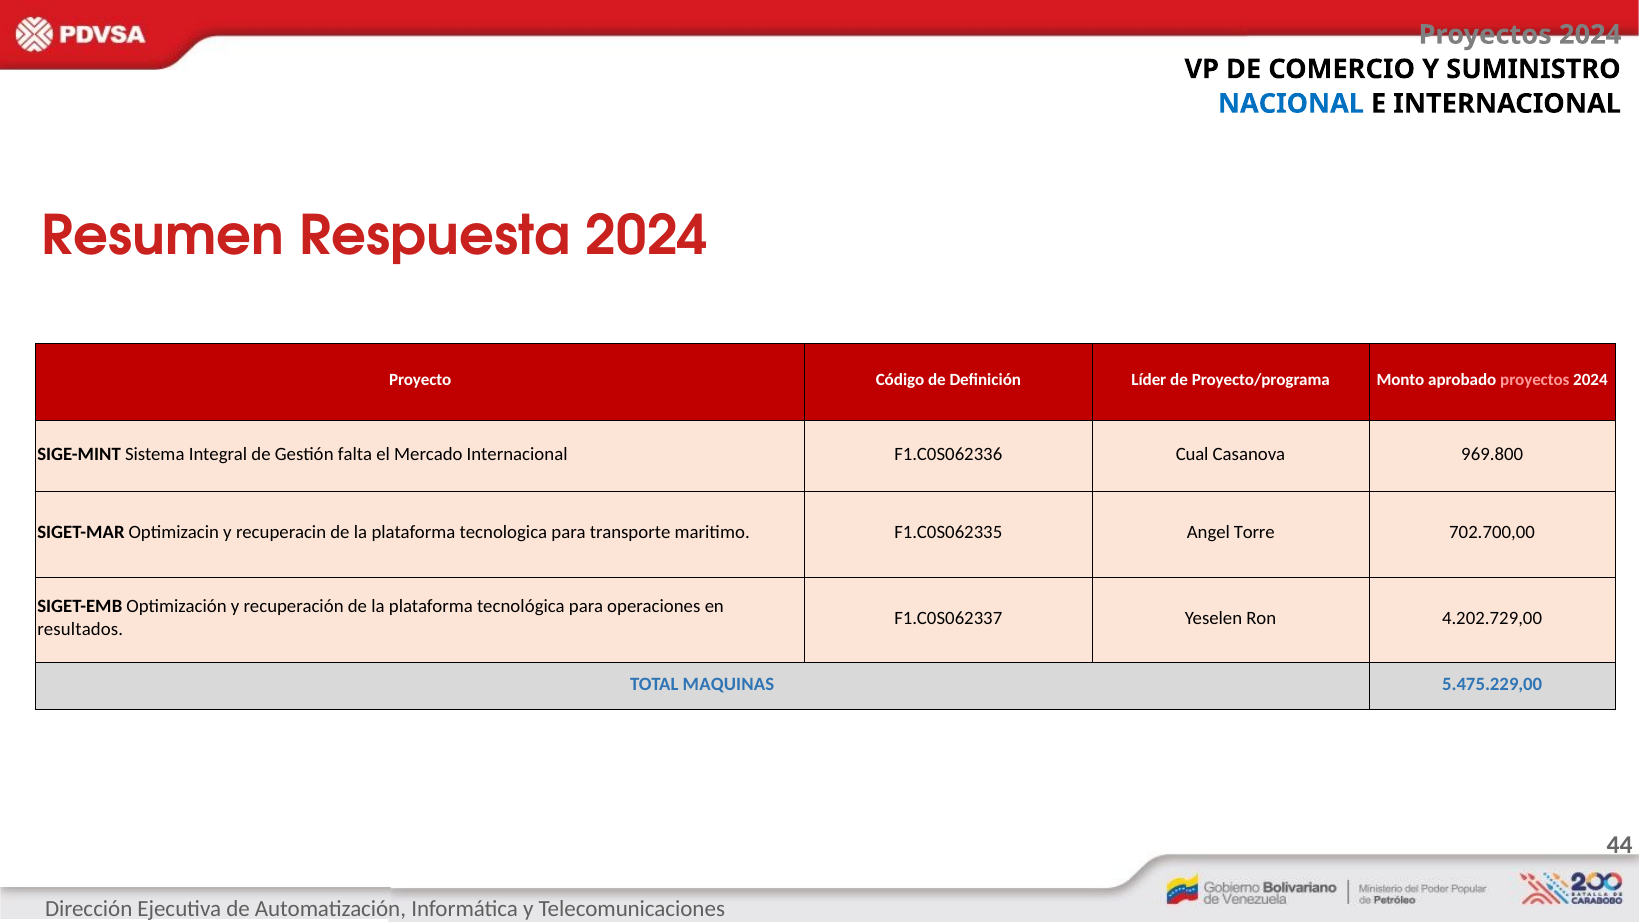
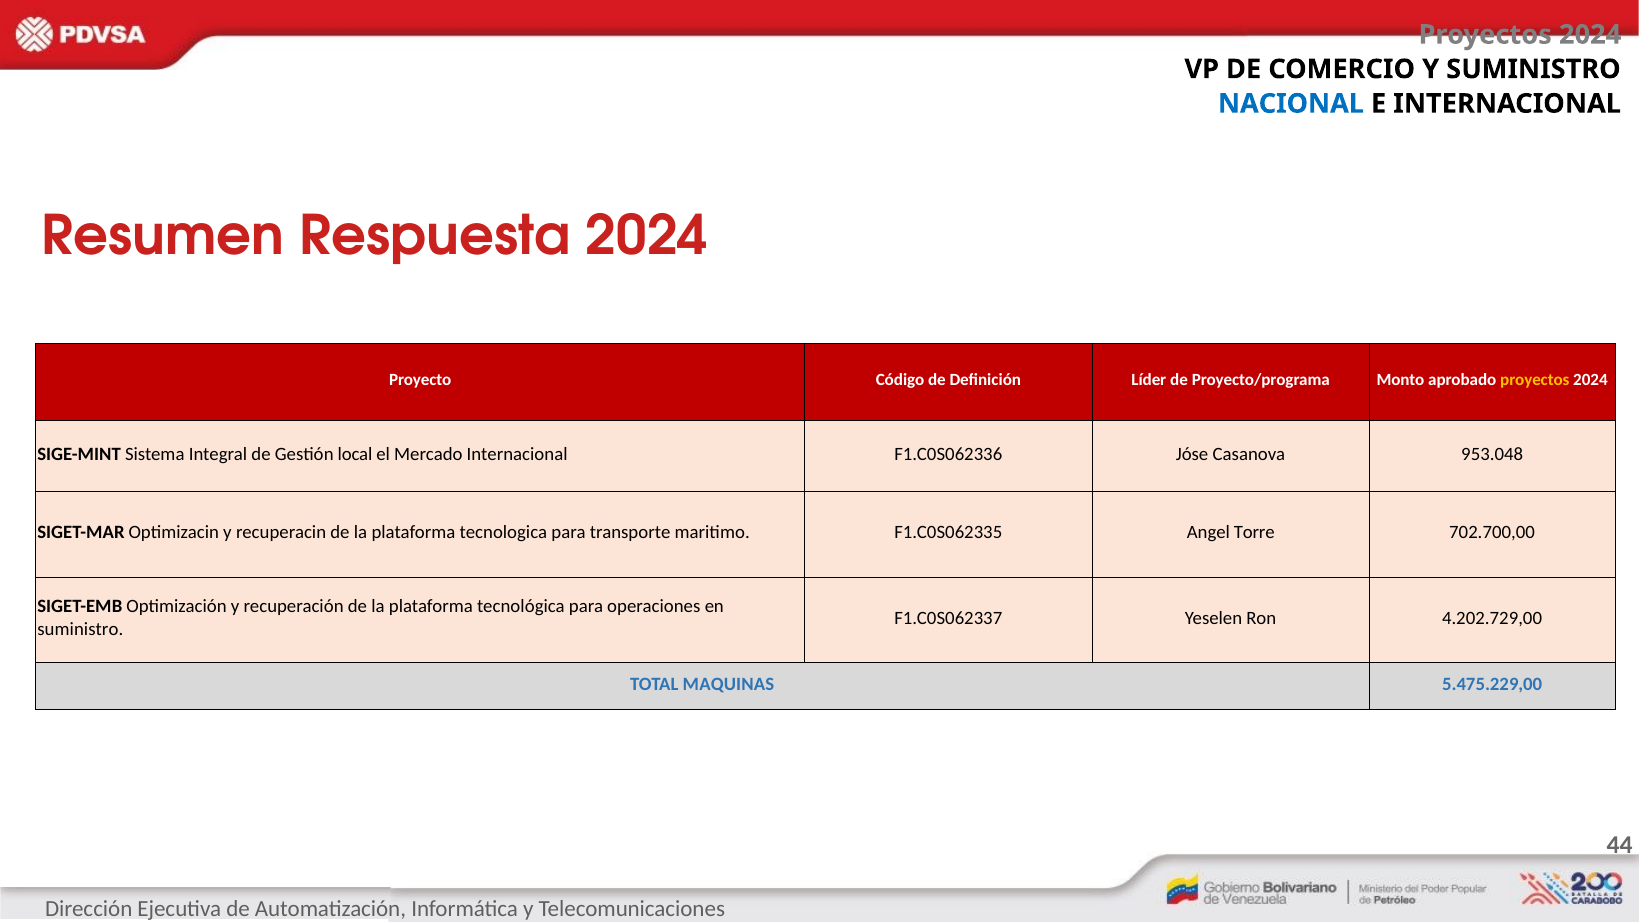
proyectos at (1535, 380) colour: pink -> yellow
falta: falta -> local
Cual: Cual -> Jóse
969.800: 969.800 -> 953.048
resultados at (80, 629): resultados -> suministro
